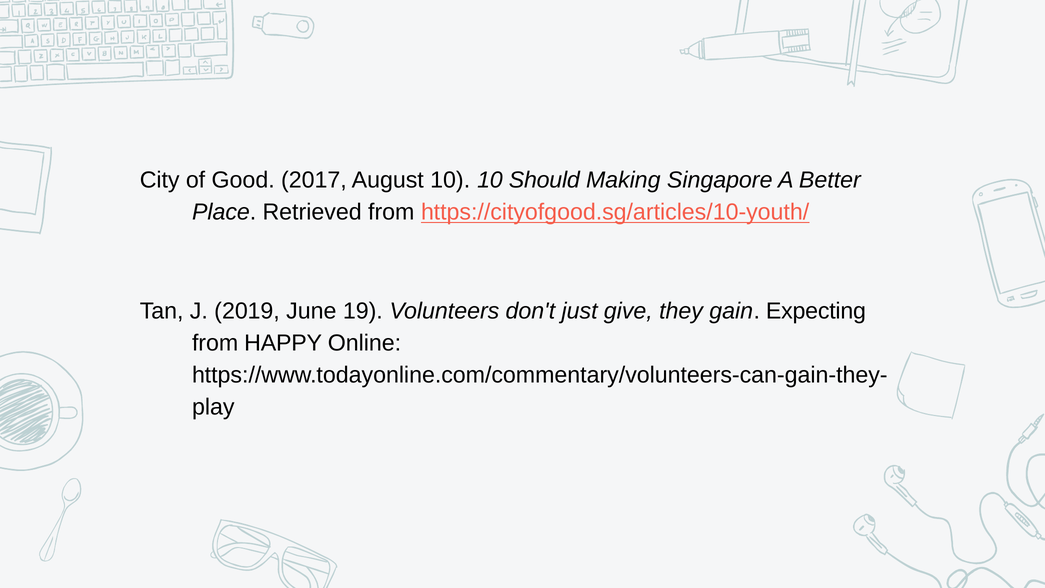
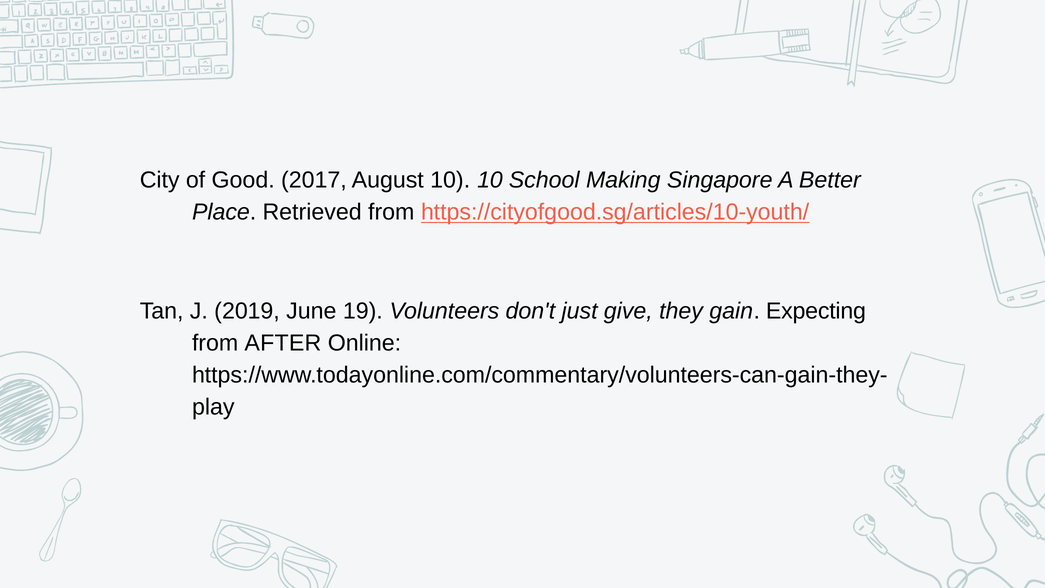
Should: Should -> School
HAPPY: HAPPY -> AFTER
